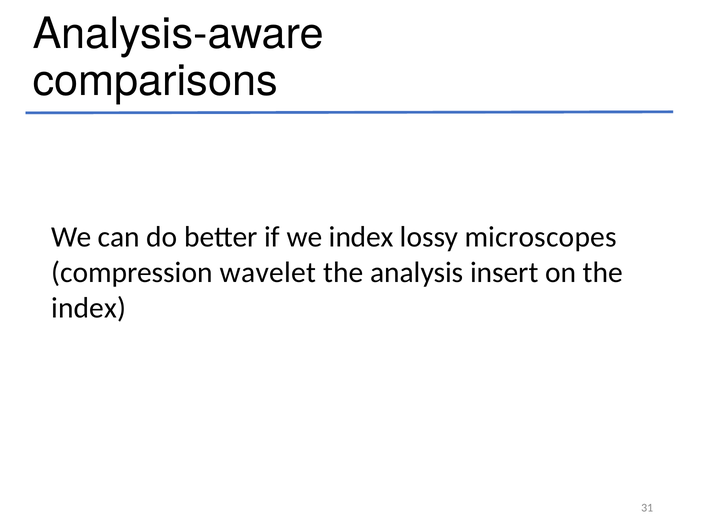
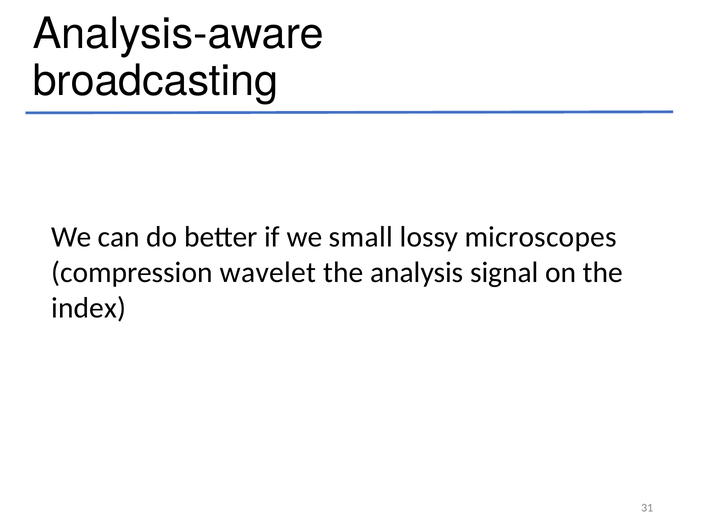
comparisons: comparisons -> broadcasting
we index: index -> small
insert: insert -> signal
